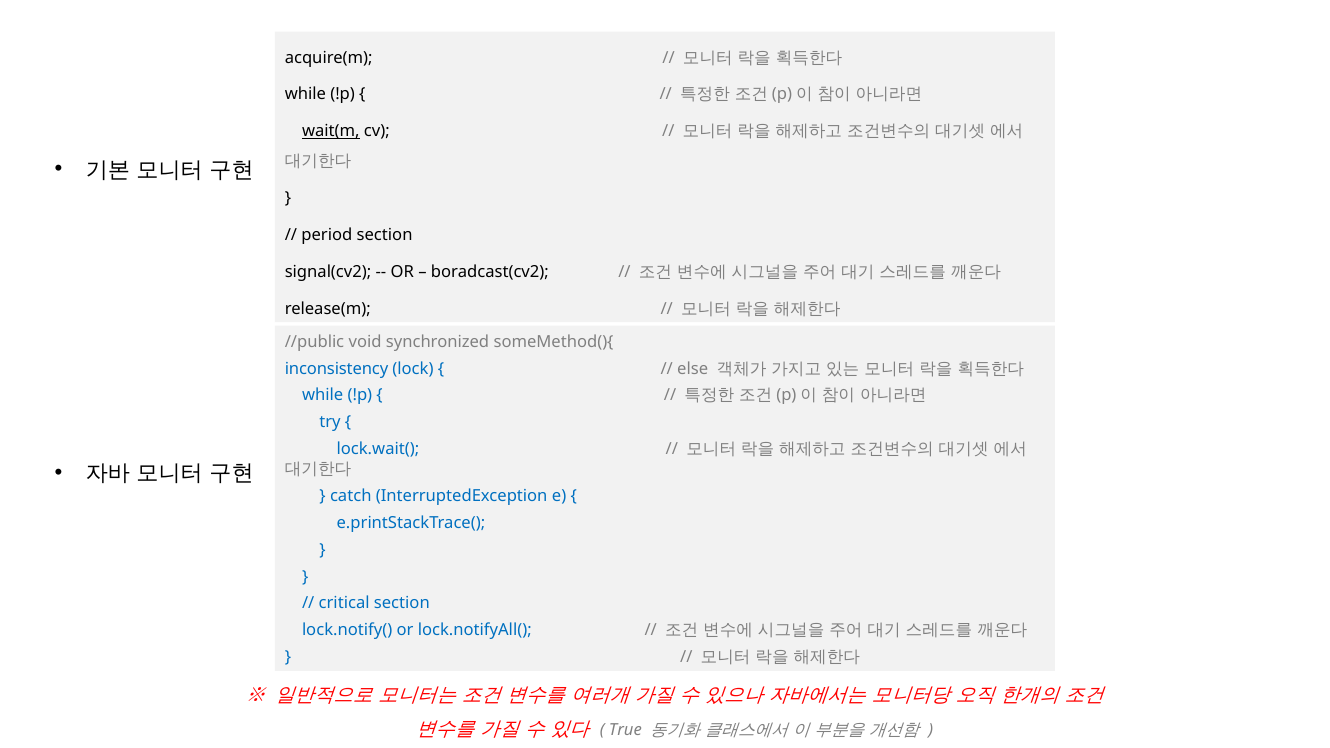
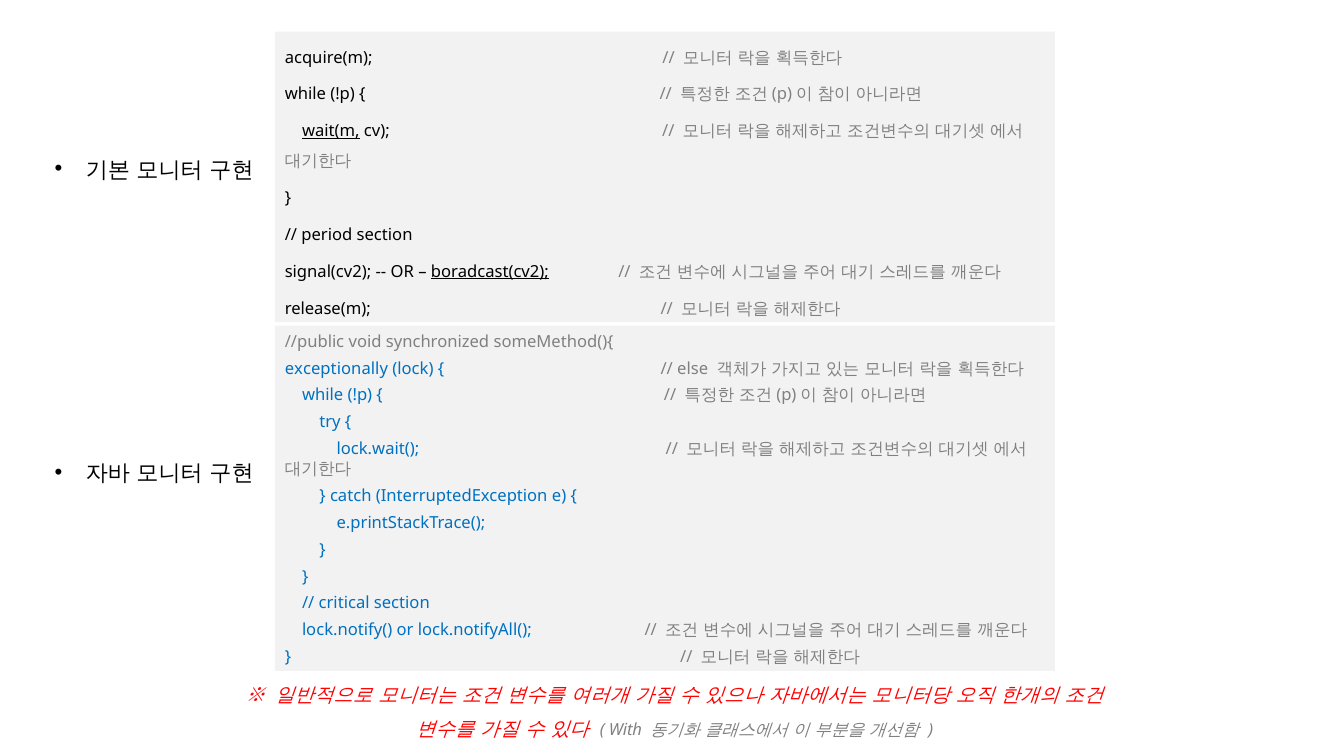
boradcast(cv2 underline: none -> present
inconsistency: inconsistency -> exceptionally
True: True -> With
